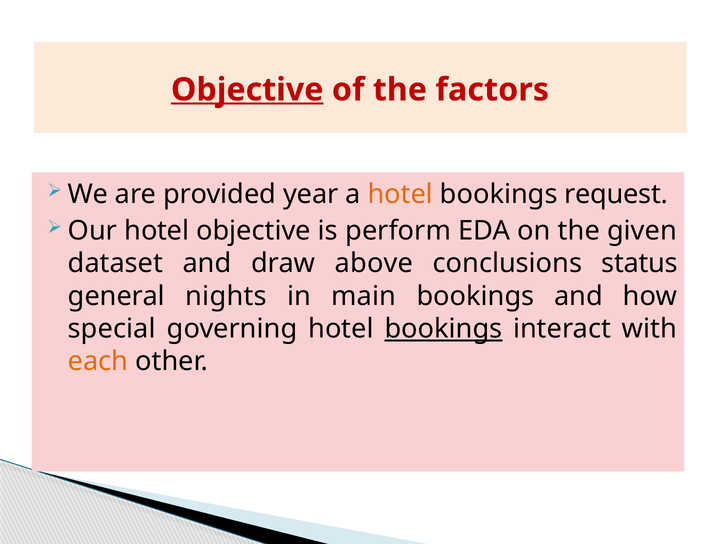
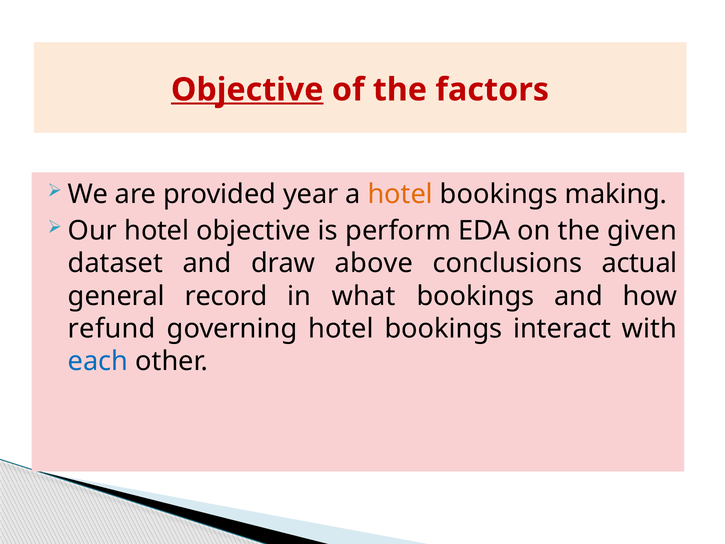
request: request -> making
status: status -> actual
nights: nights -> record
main: main -> what
special: special -> refund
bookings at (443, 329) underline: present -> none
each colour: orange -> blue
